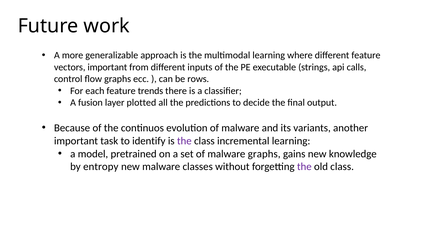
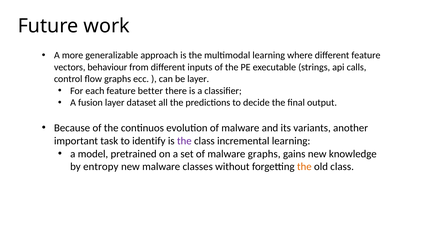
vectors important: important -> behaviour
be rows: rows -> layer
trends: trends -> better
plotted: plotted -> dataset
the at (304, 167) colour: purple -> orange
